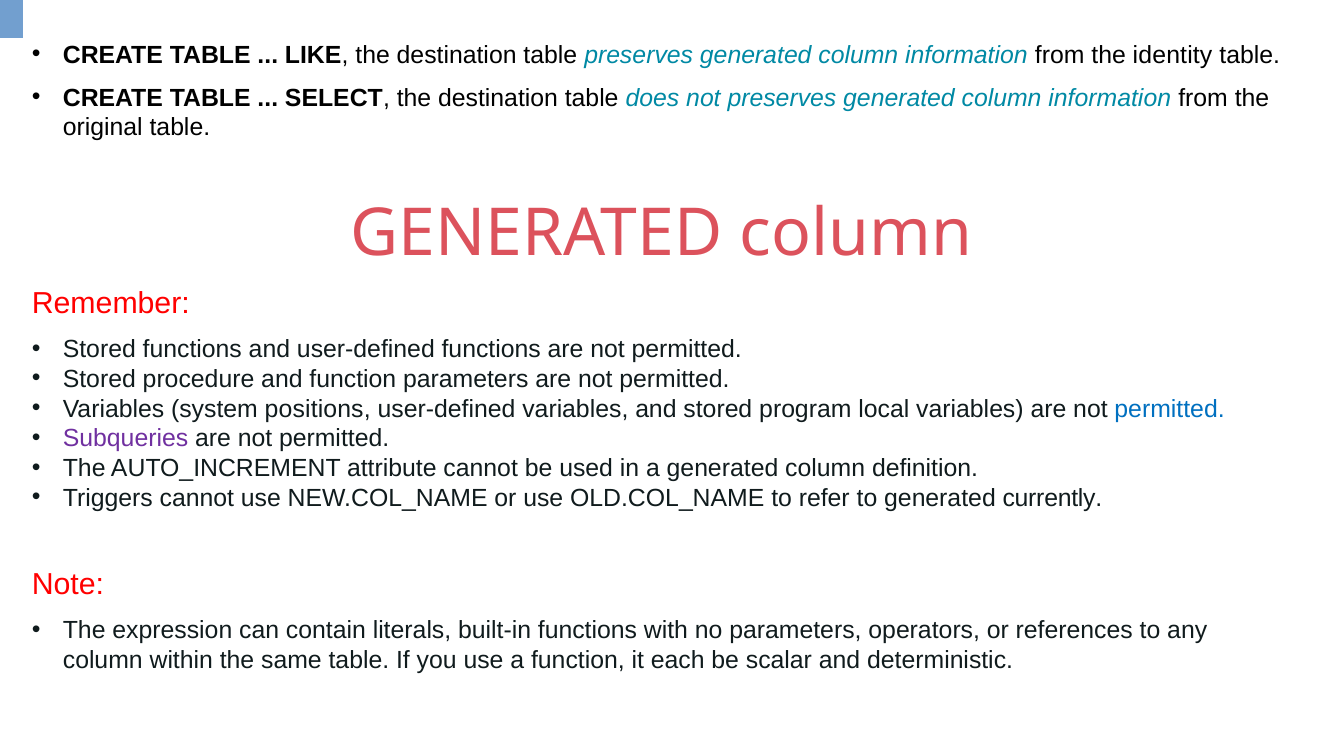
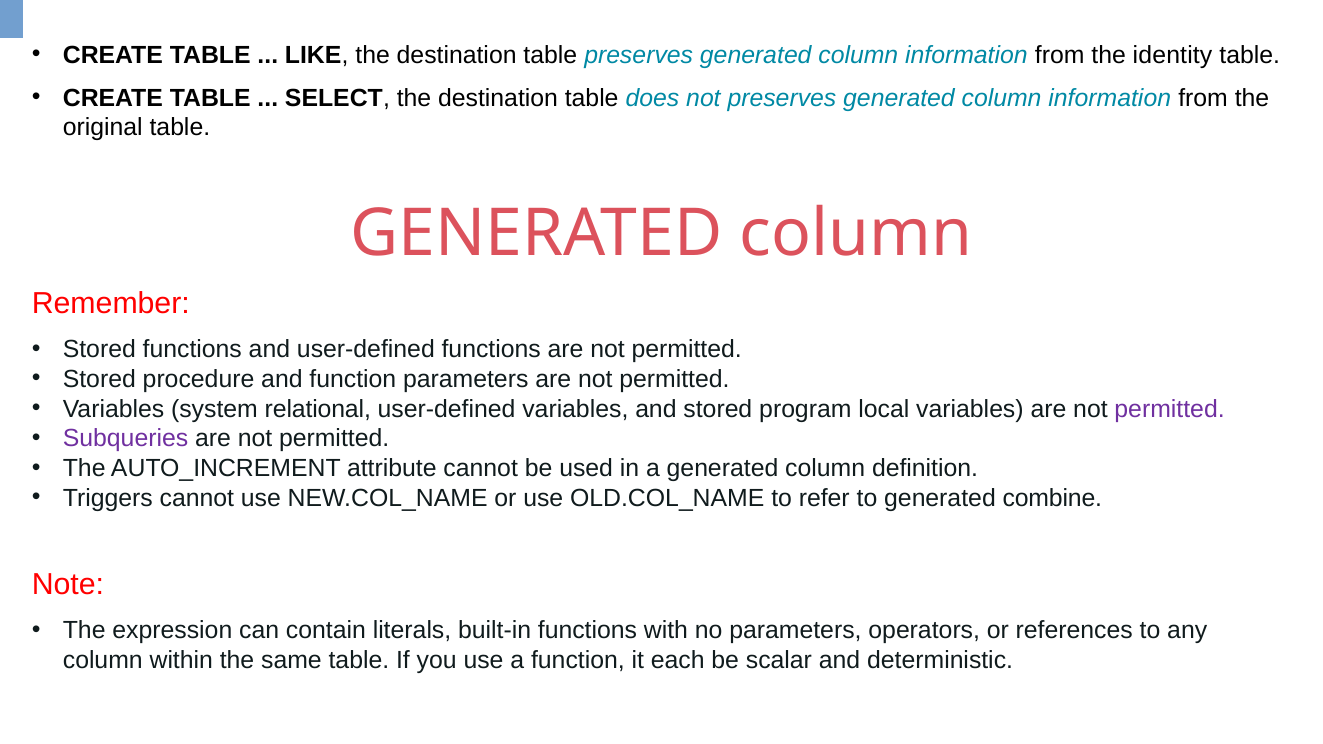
positions: positions -> relational
permitted at (1170, 409) colour: blue -> purple
currently: currently -> combine
